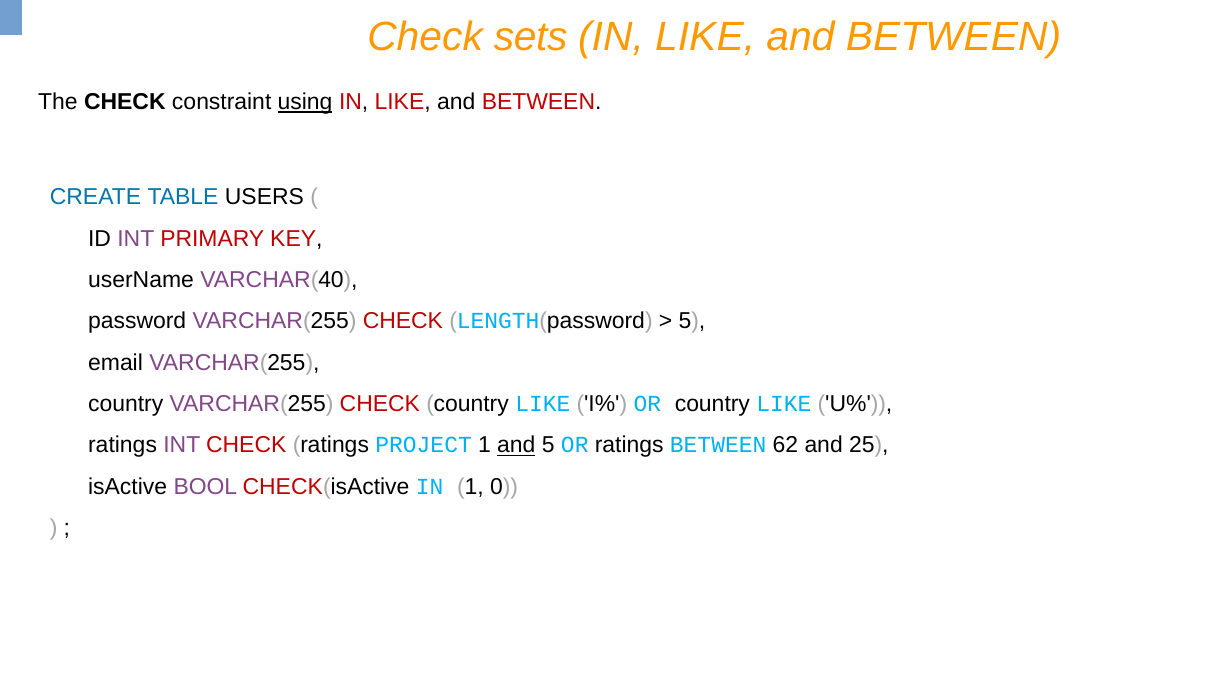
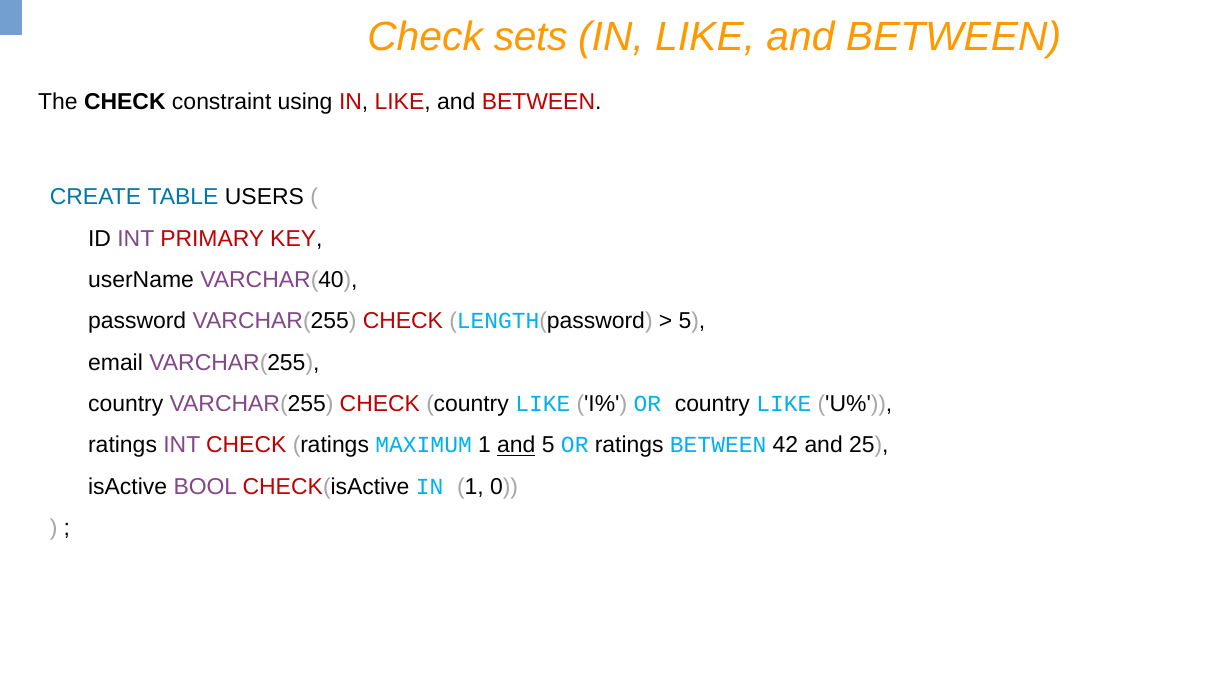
using underline: present -> none
PROJECT: PROJECT -> MAXIMUM
62: 62 -> 42
